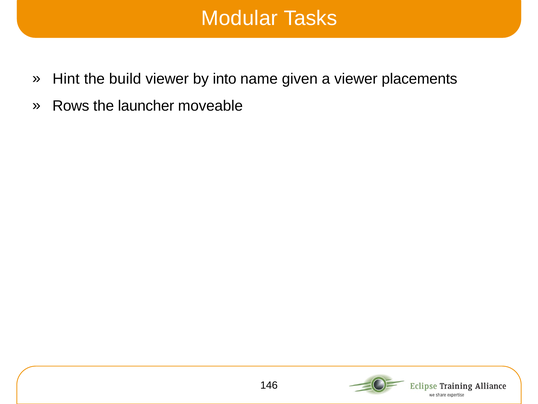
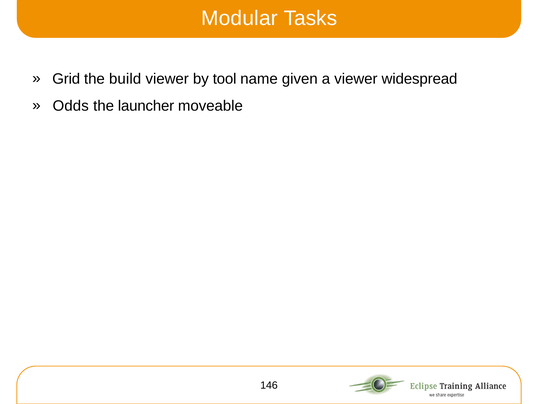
Hint: Hint -> Grid
into: into -> tool
placements: placements -> widespread
Rows: Rows -> Odds
